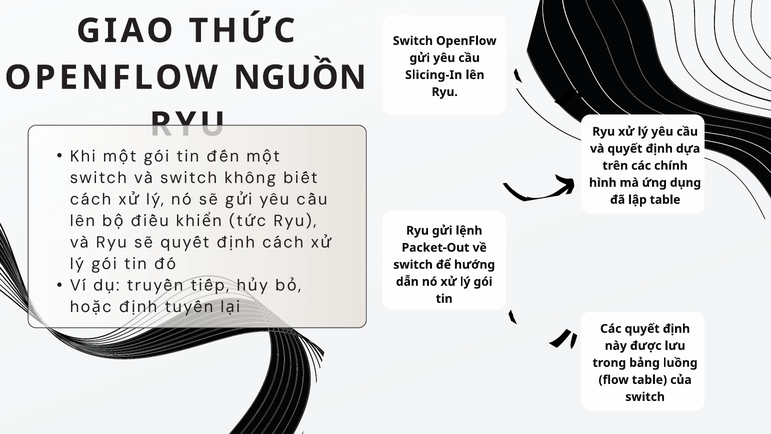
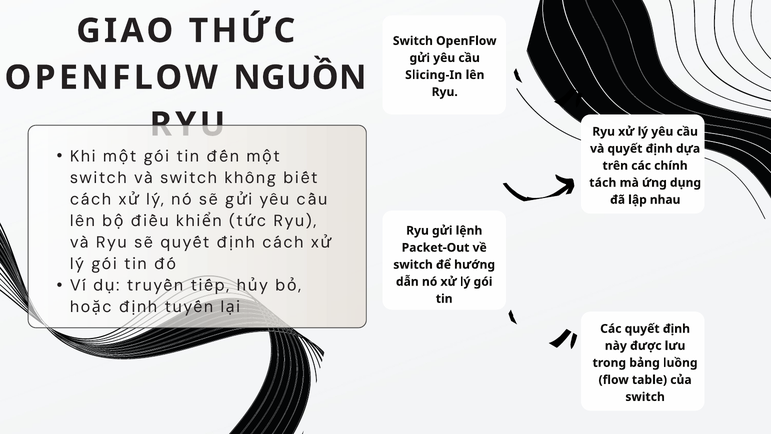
hình: hình -> tách
lập table: table -> nhau
